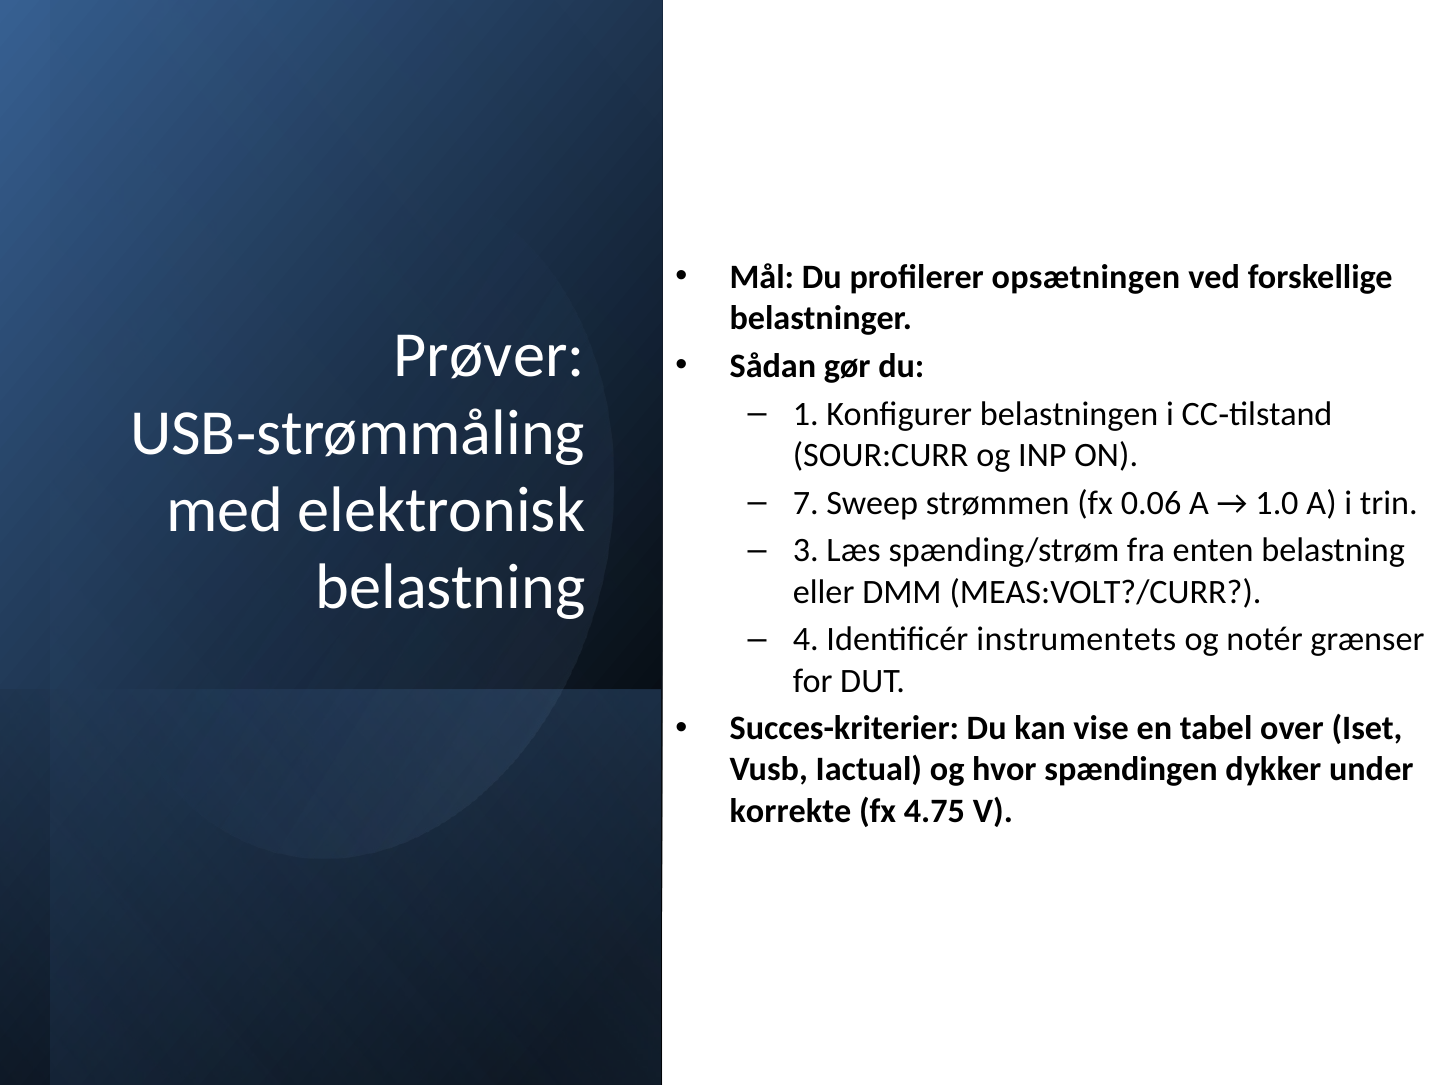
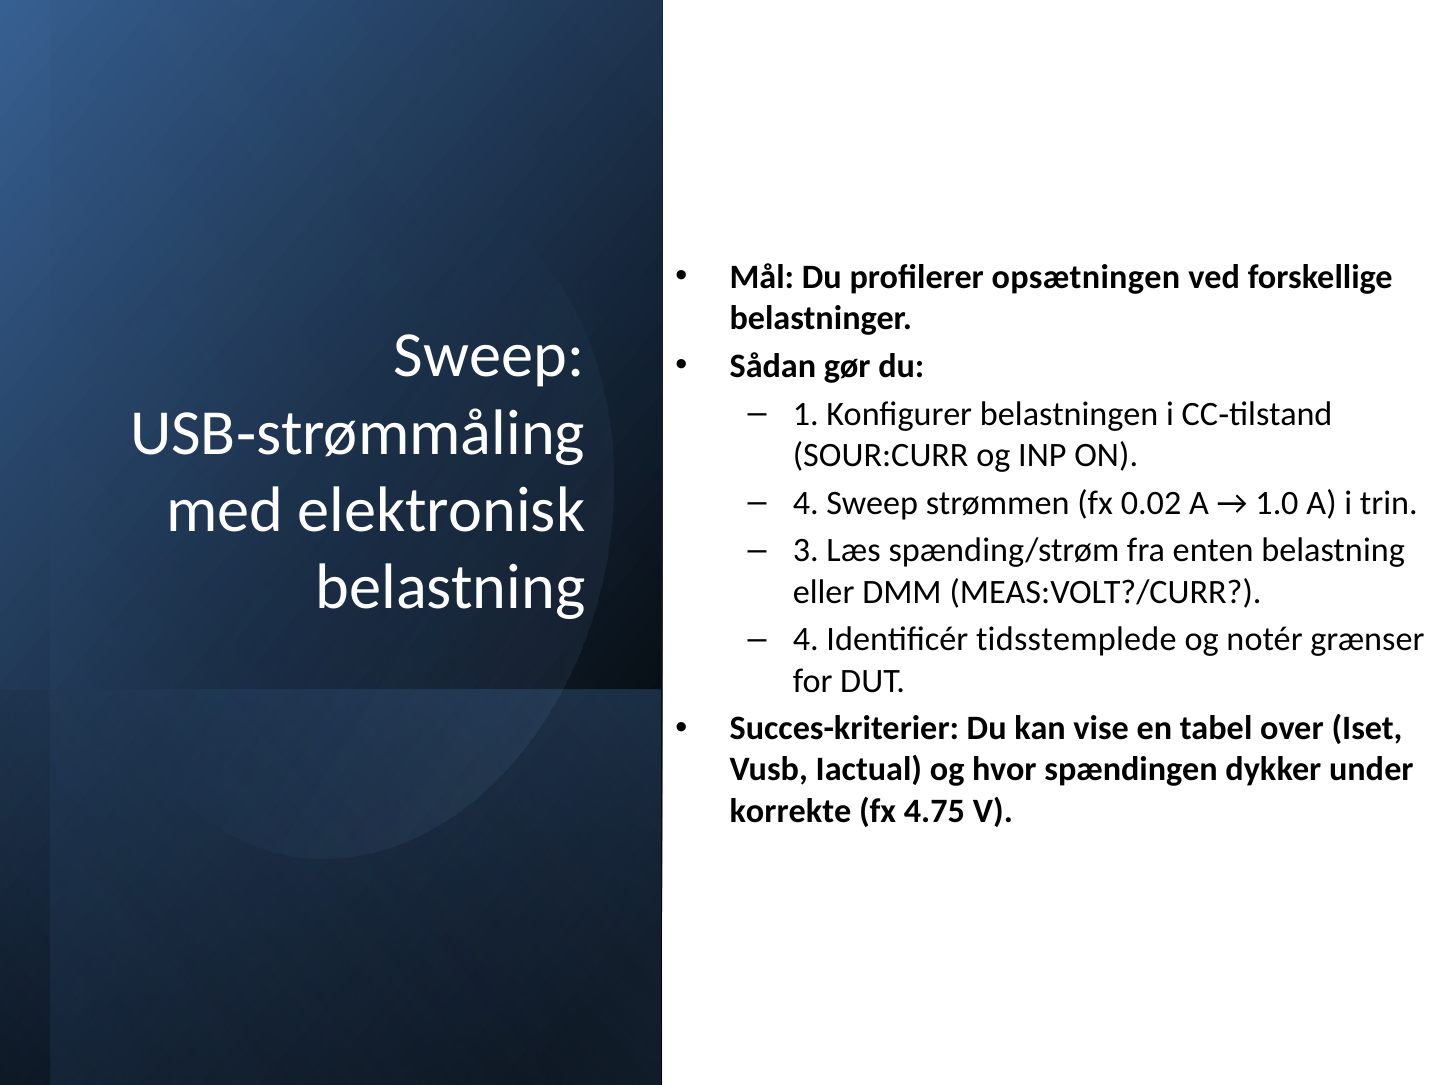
Prøver at (489, 356): Prøver -> Sweep
7 at (806, 503): 7 -> 4
0.06: 0.06 -> 0.02
instrumentets: instrumentets -> tidsstemplede
